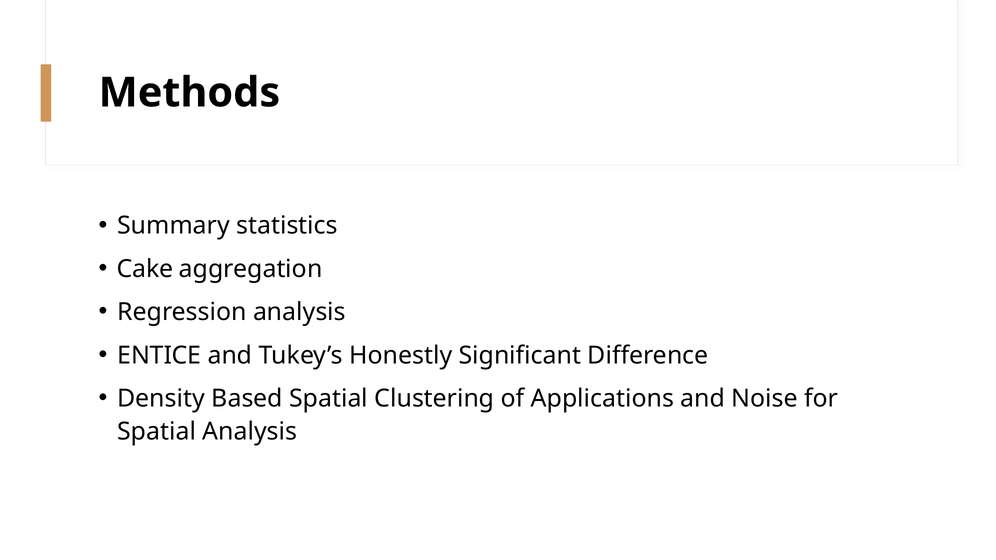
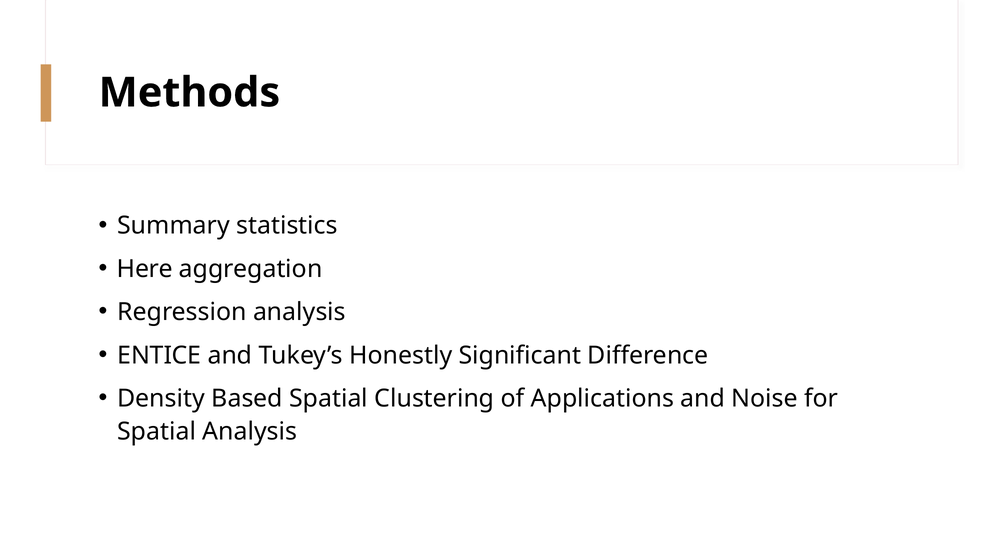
Cake: Cake -> Here
